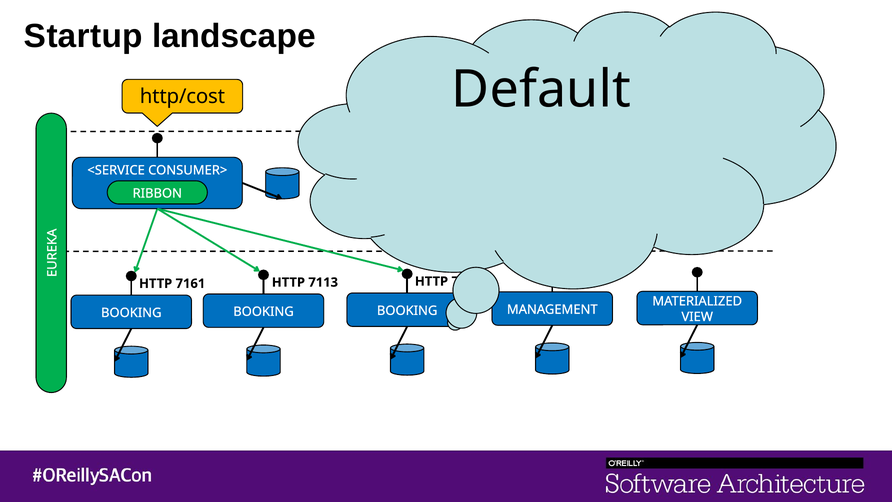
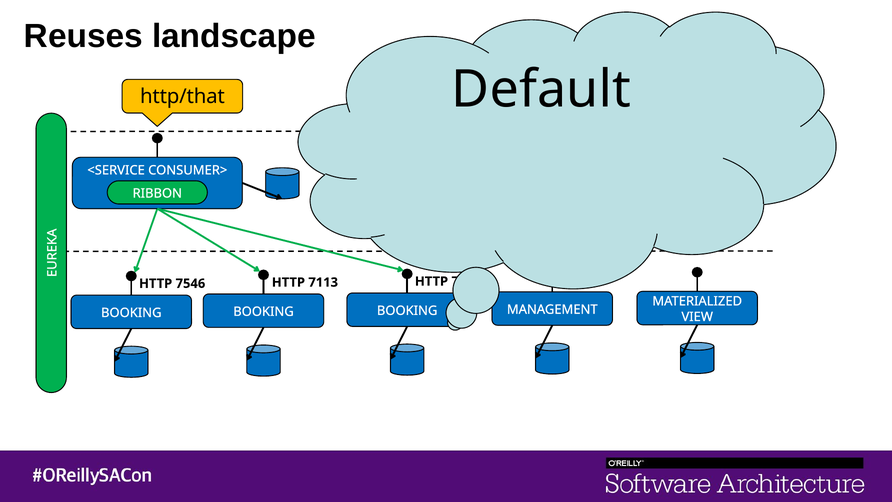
Startup: Startup -> Reuses
http/cost: http/cost -> http/that
7161: 7161 -> 7546
